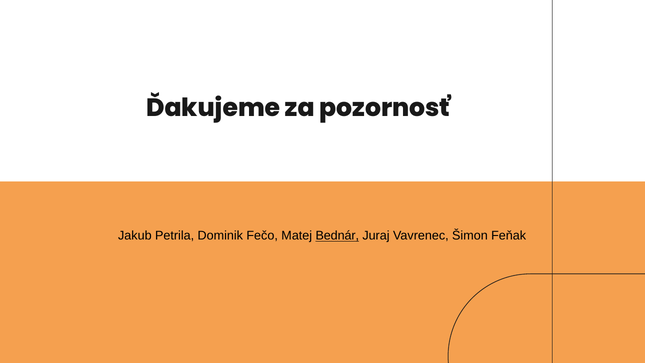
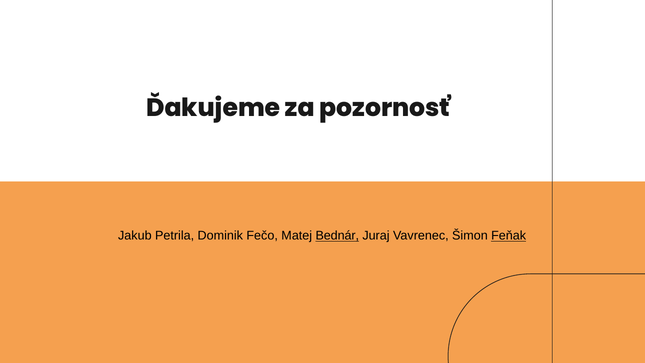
Feňak underline: none -> present
